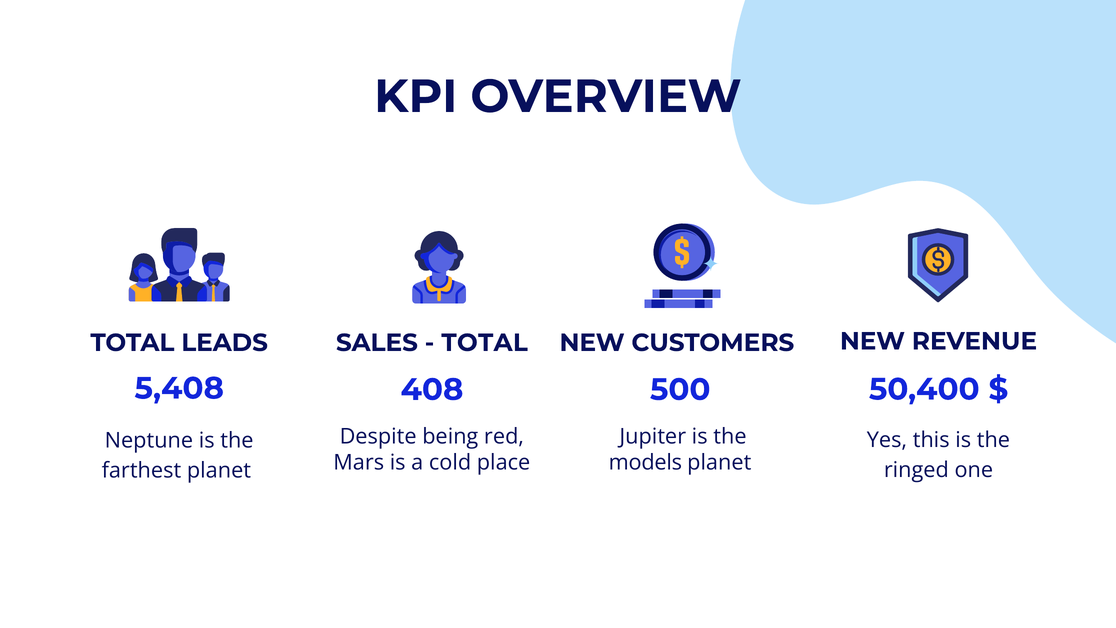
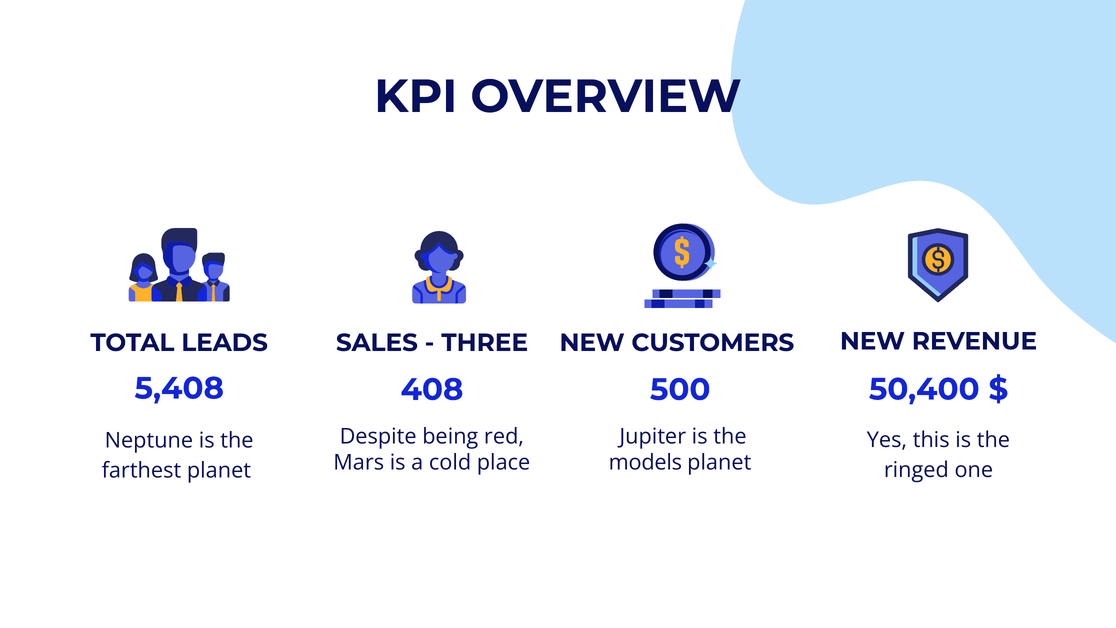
TOTAL at (485, 343): TOTAL -> THREE
